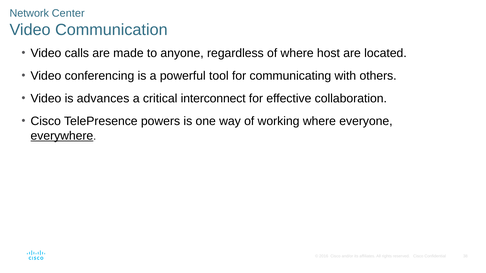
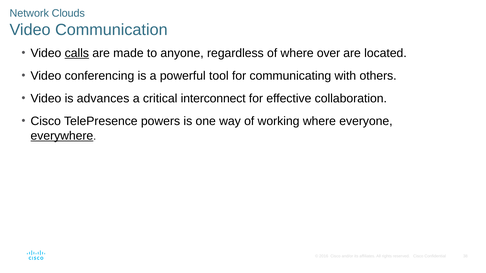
Center: Center -> Clouds
calls underline: none -> present
host: host -> over
